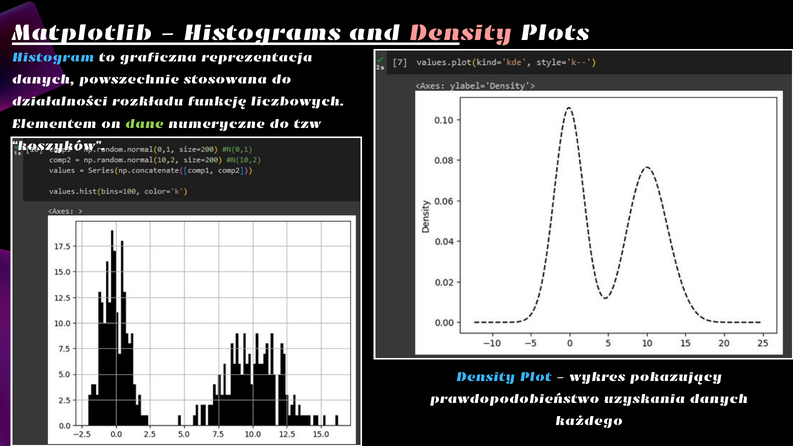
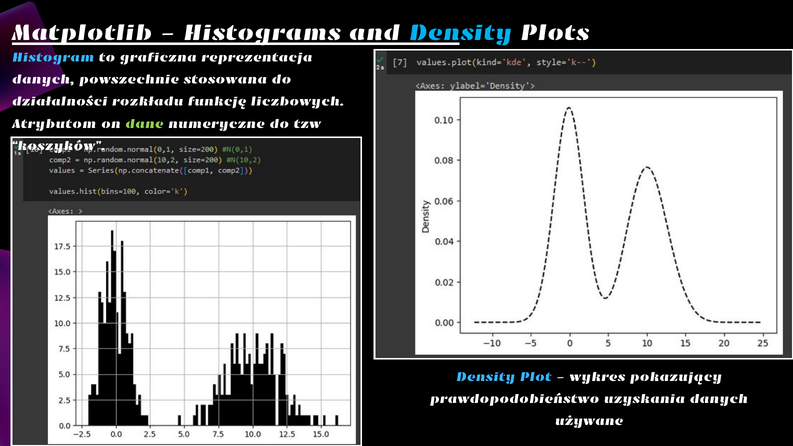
Density at (461, 33) colour: pink -> light blue
Elementem: Elementem -> Atrybutom
każdego: każdego -> używane
